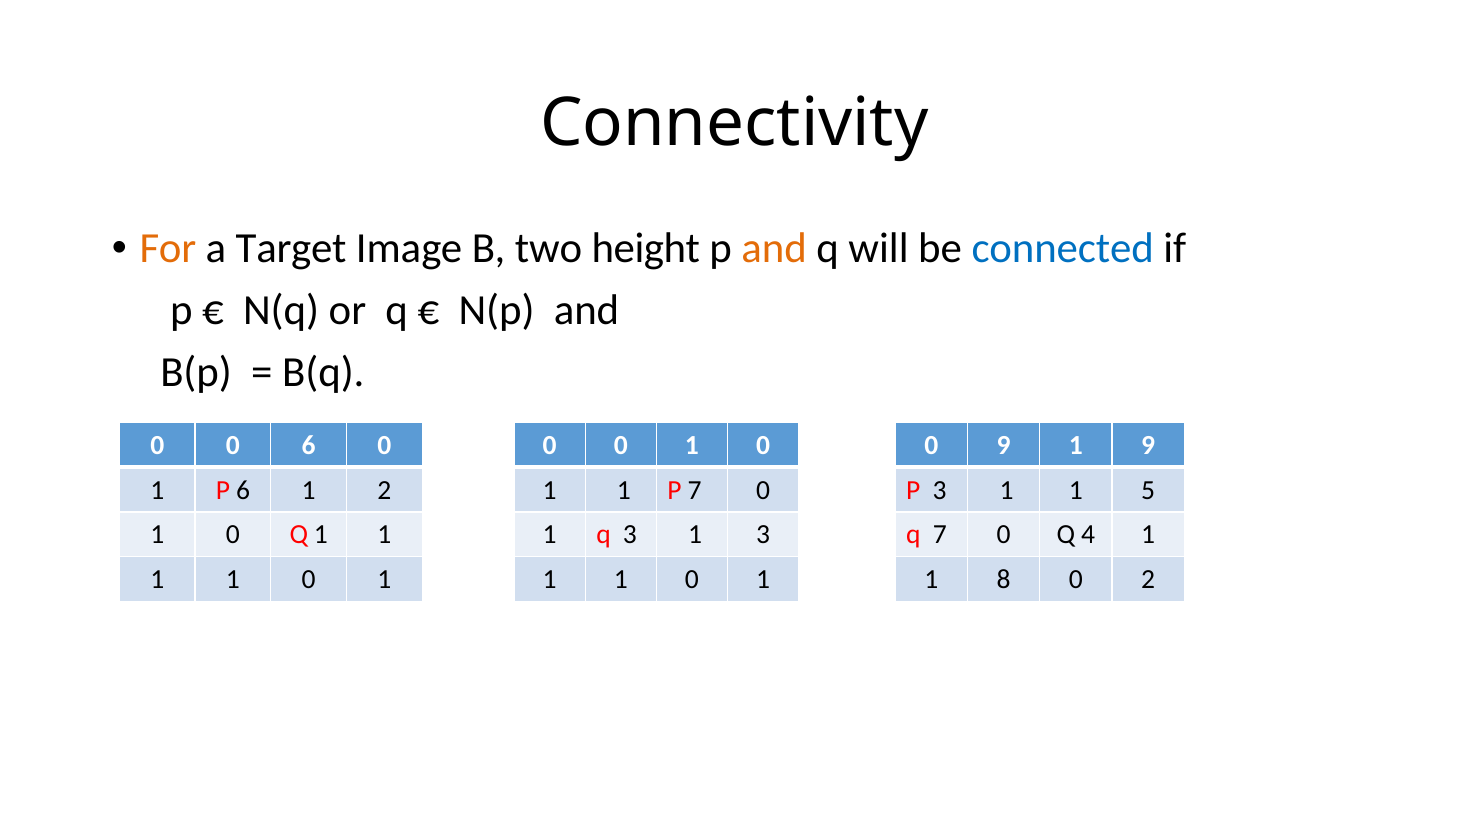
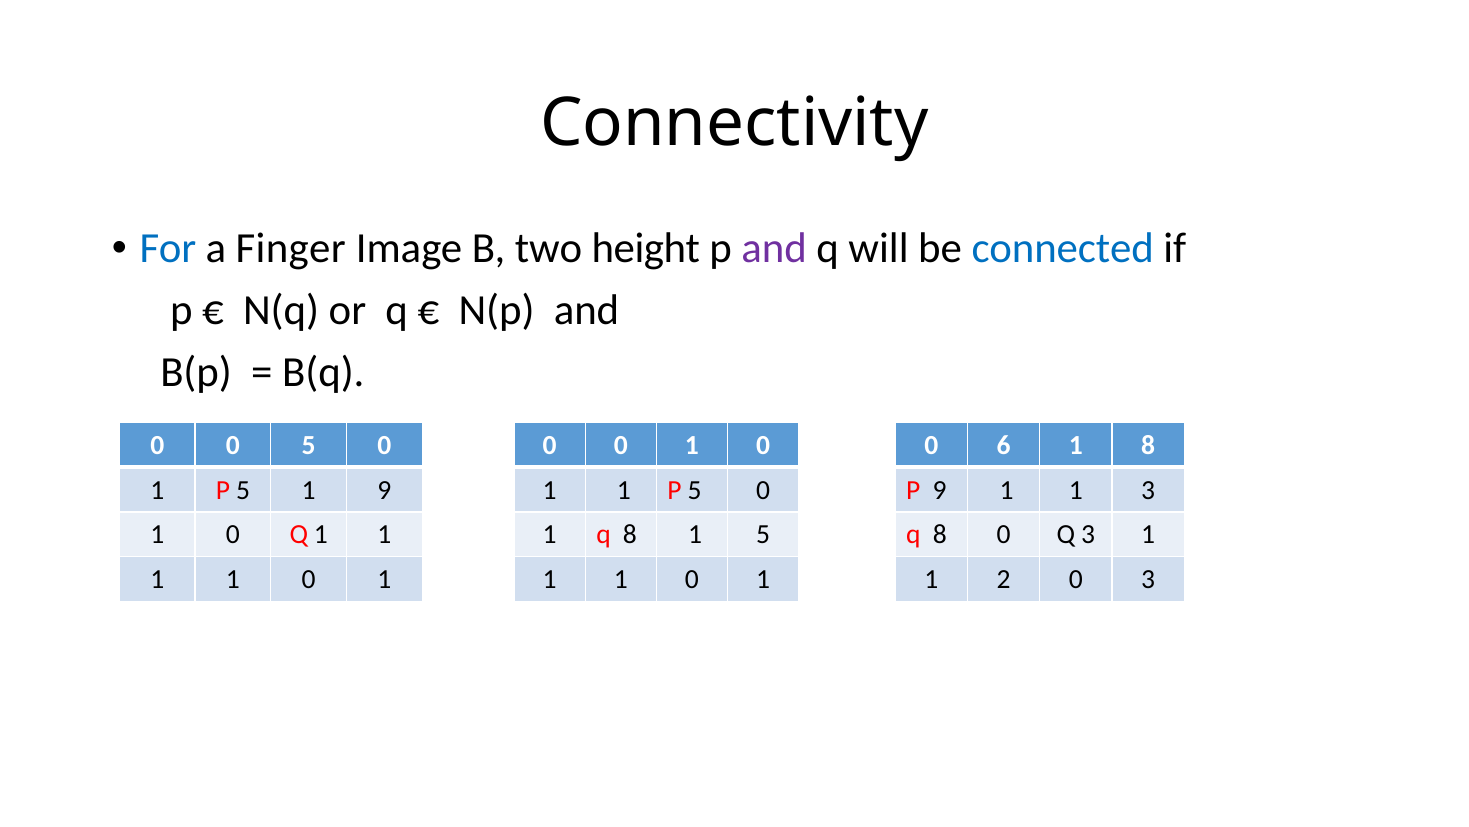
For colour: orange -> blue
Target: Target -> Finger
and at (774, 248) colour: orange -> purple
0 6: 6 -> 5
0 9: 9 -> 6
1 9: 9 -> 8
6 at (243, 490): 6 -> 5
1 2: 2 -> 9
1 1 P 7: 7 -> 5
P 3: 3 -> 9
1 5: 5 -> 3
1 q 3: 3 -> 8
1 3: 3 -> 5
7 at (940, 534): 7 -> 8
Q 4: 4 -> 3
8: 8 -> 2
0 2: 2 -> 3
